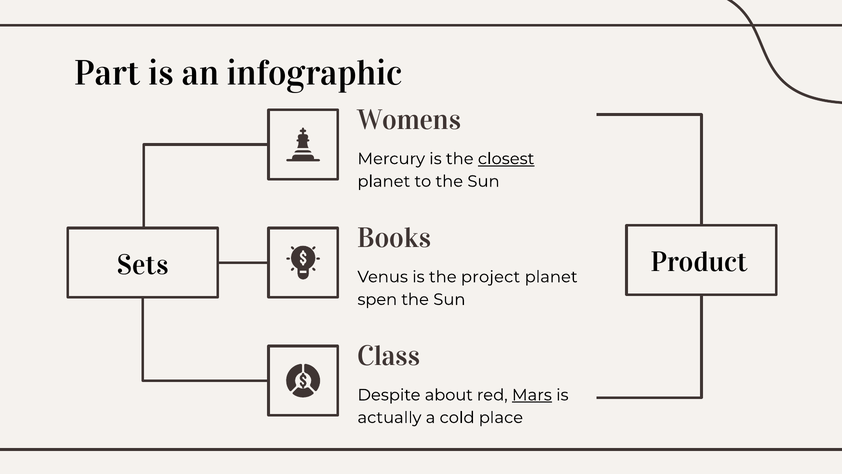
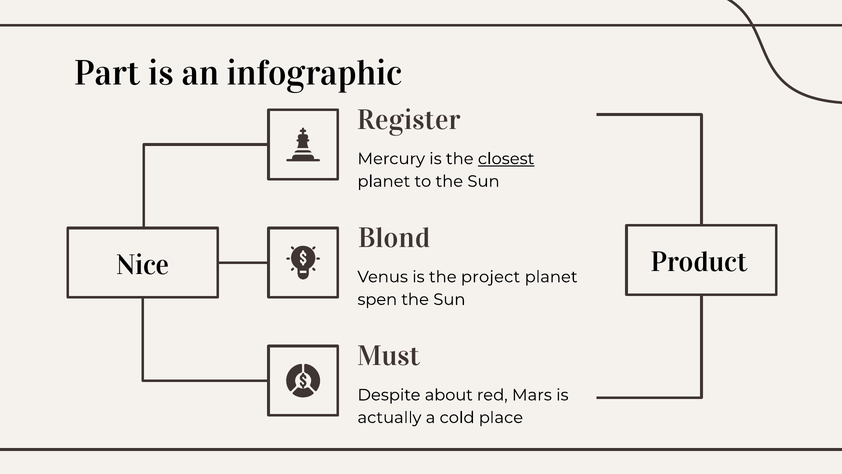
Womens: Womens -> Register
Books: Books -> Blond
Sets: Sets -> Nice
Class: Class -> Must
Mars underline: present -> none
